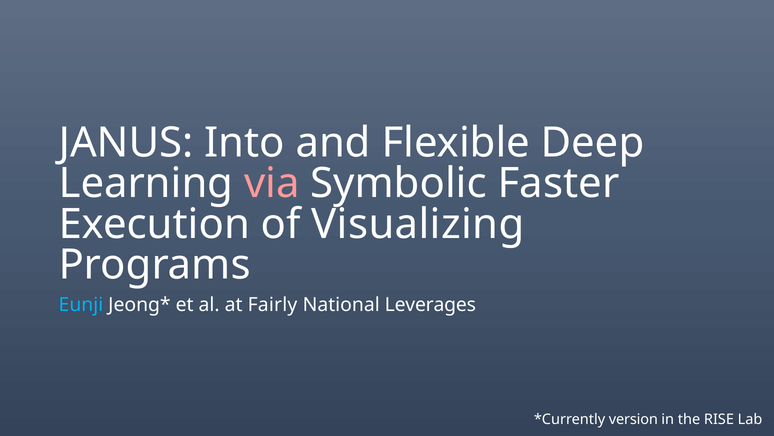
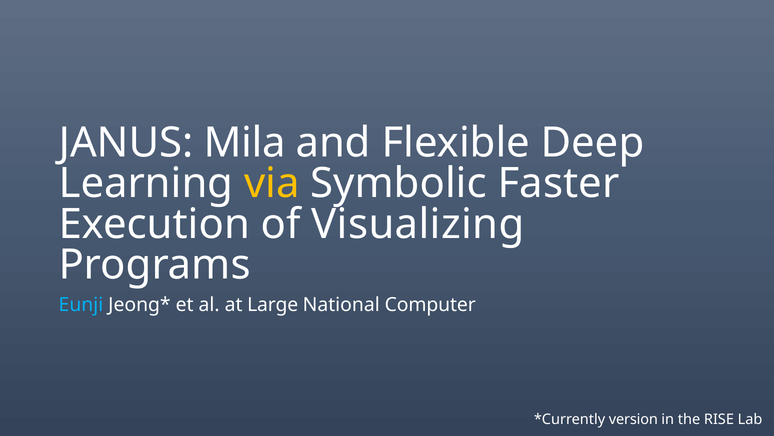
Into: Into -> Mila
via colour: pink -> yellow
Fairly: Fairly -> Large
Leverages: Leverages -> Computer
